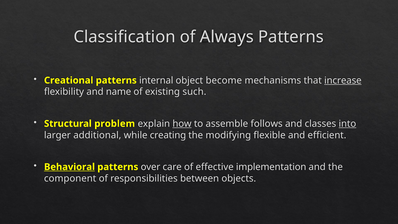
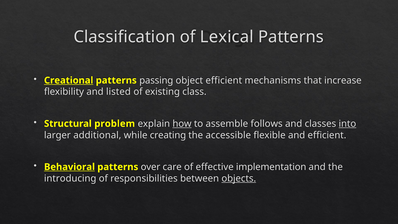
Always: Always -> Lexical
Creational underline: none -> present
internal: internal -> passing
object become: become -> efficient
increase underline: present -> none
name: name -> listed
such: such -> class
modifying: modifying -> accessible
component: component -> introducing
objects underline: none -> present
